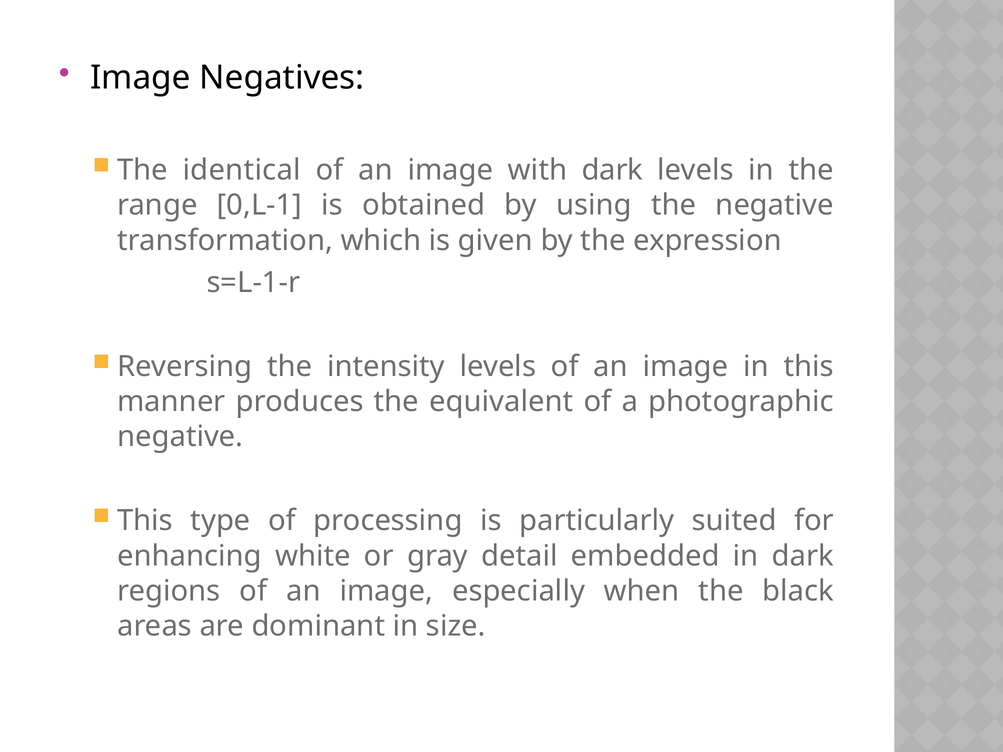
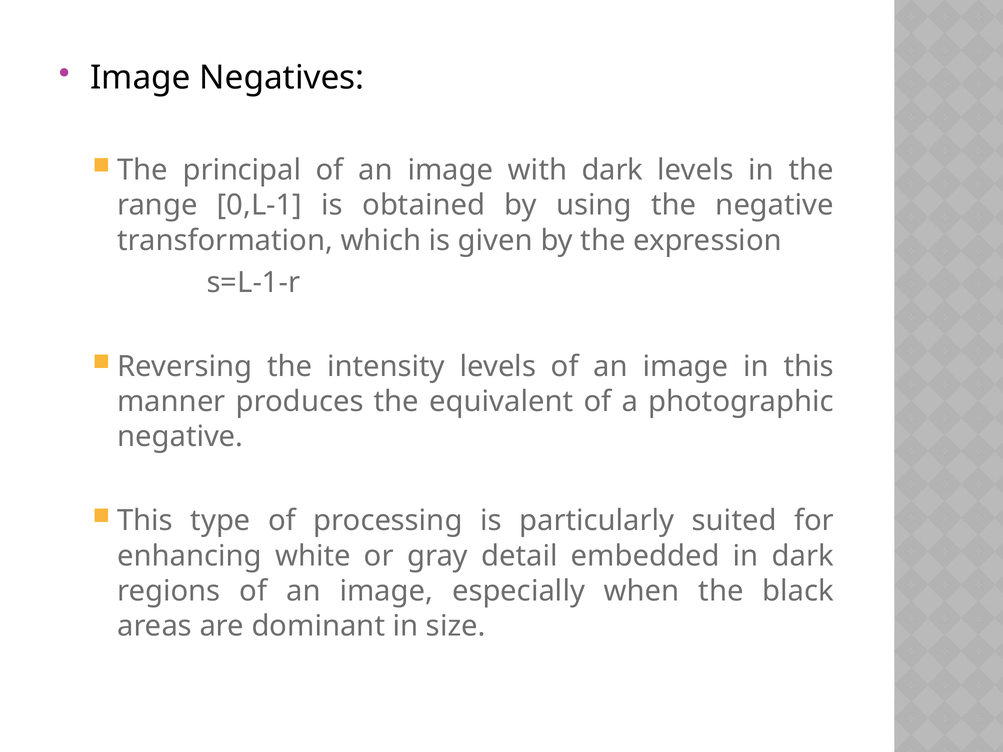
identical: identical -> principal
